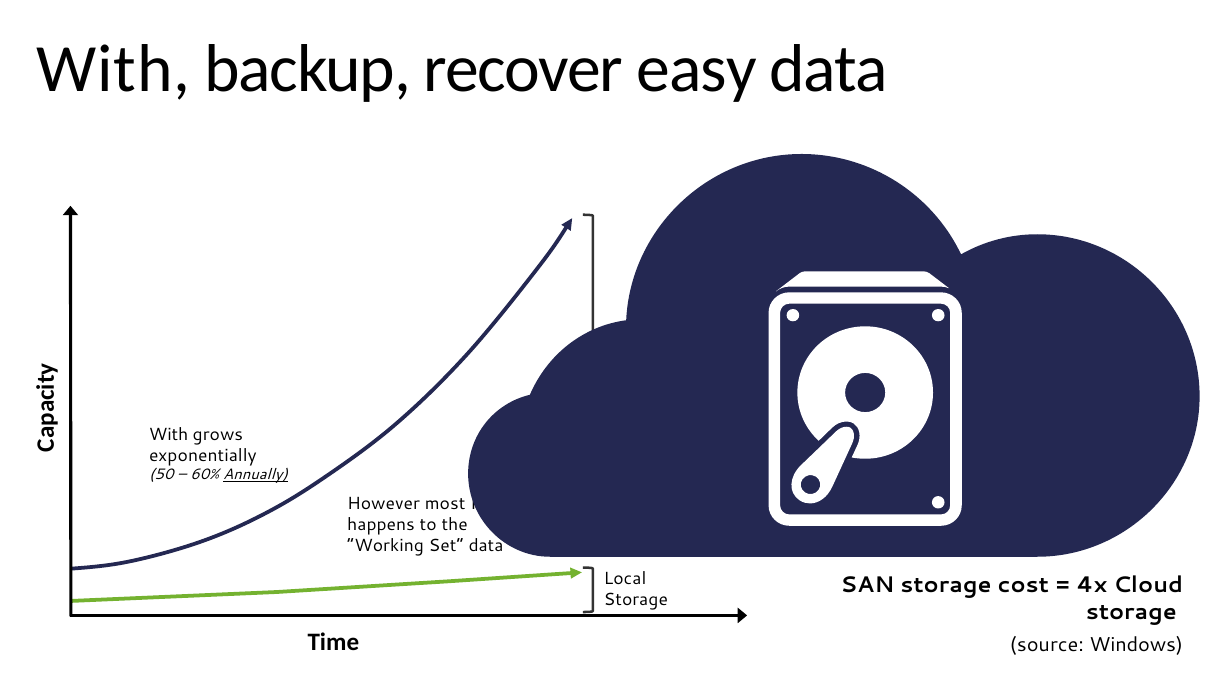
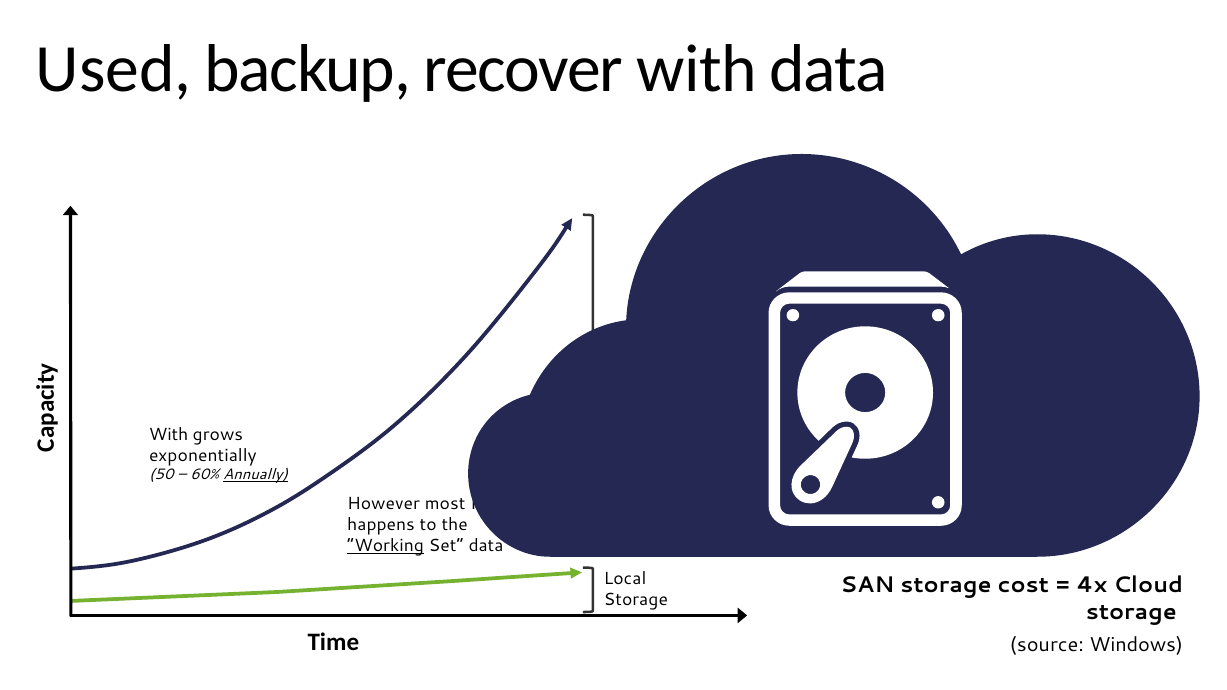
With at (113, 69): With -> Used
recover easy: easy -> with
Working underline: none -> present
